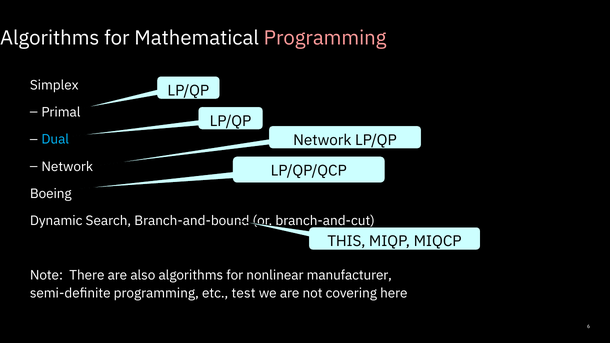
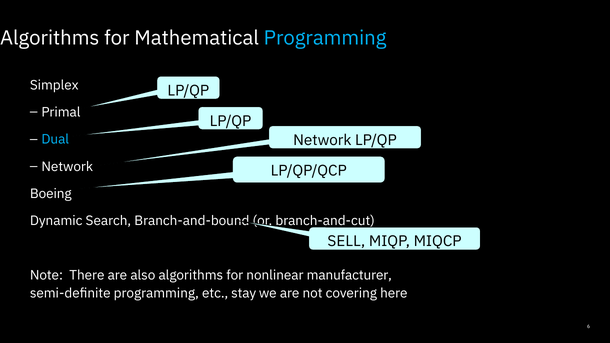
Programming at (325, 38) colour: pink -> light blue
THIS: THIS -> SELL
test: test -> stay
